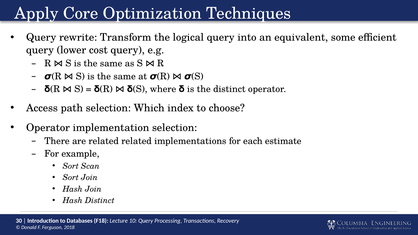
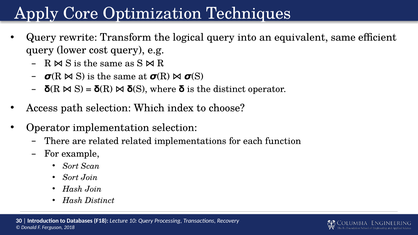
equivalent some: some -> same
estimate: estimate -> function
